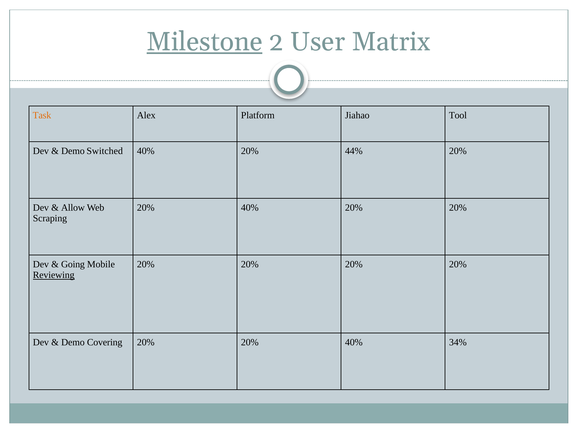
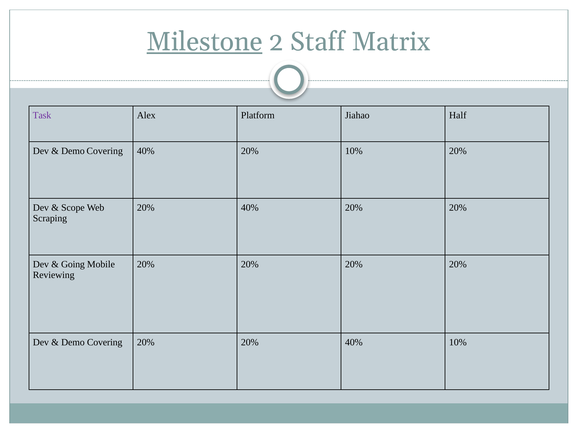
User: User -> Staff
Task colour: orange -> purple
Tool: Tool -> Half
Switched at (105, 151): Switched -> Covering
20% 44%: 44% -> 10%
Allow: Allow -> Scope
Reviewing underline: present -> none
40% 34%: 34% -> 10%
